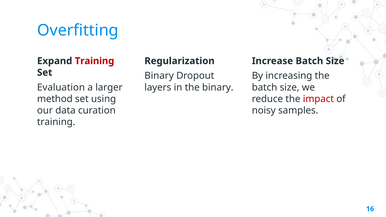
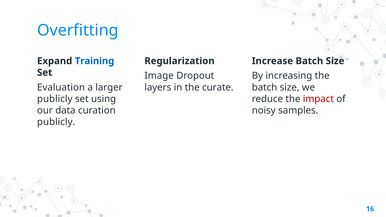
Training at (94, 61) colour: red -> blue
Binary at (159, 76): Binary -> Image
the binary: binary -> curate
method at (55, 99): method -> publicly
training at (56, 122): training -> publicly
